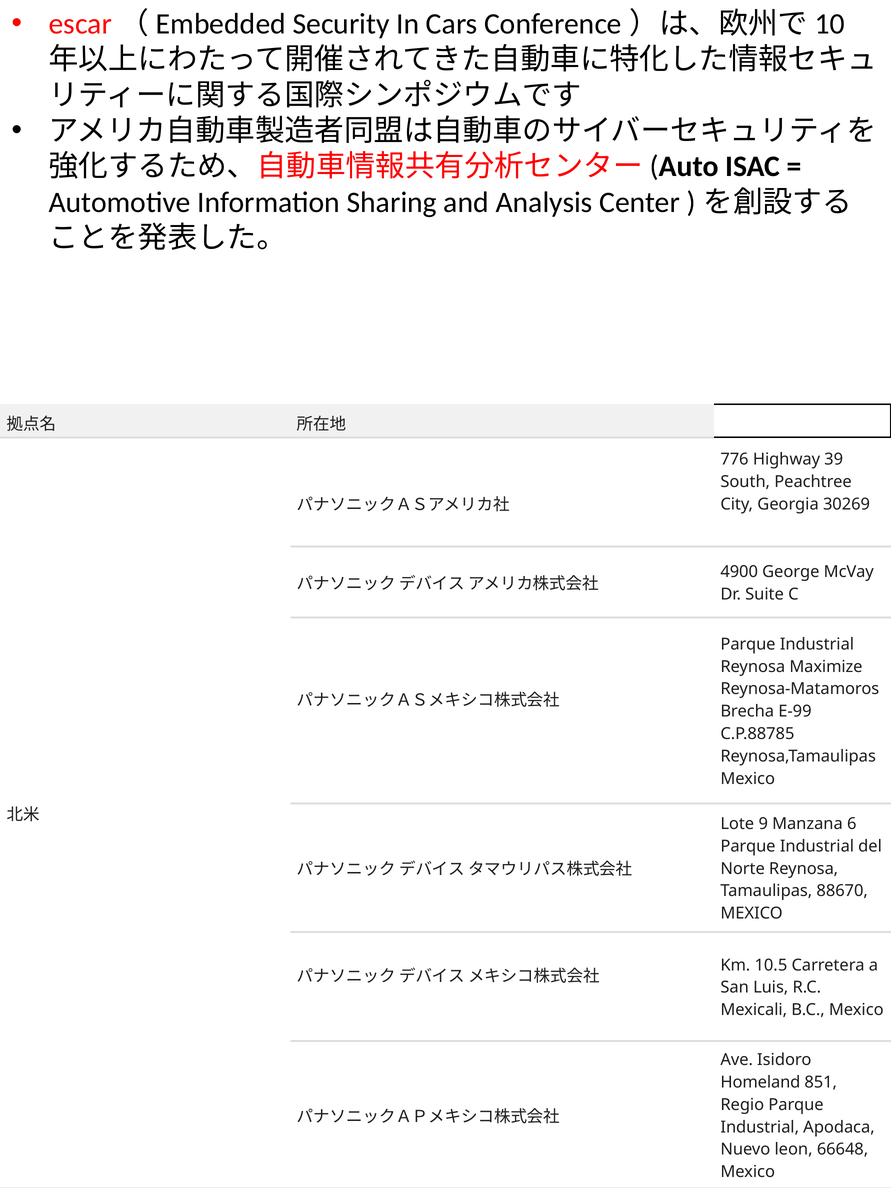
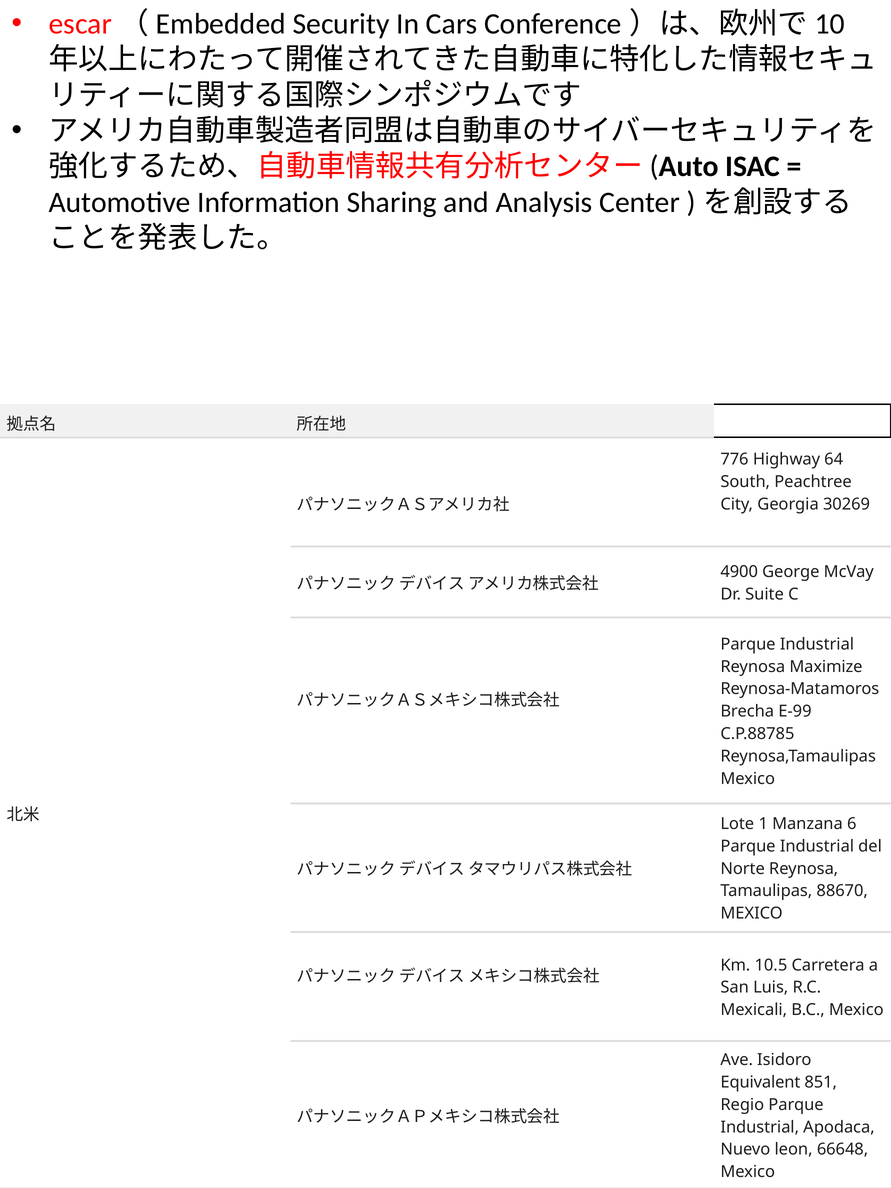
39: 39 -> 64
9: 9 -> 1
Homeland: Homeland -> Equivalent
